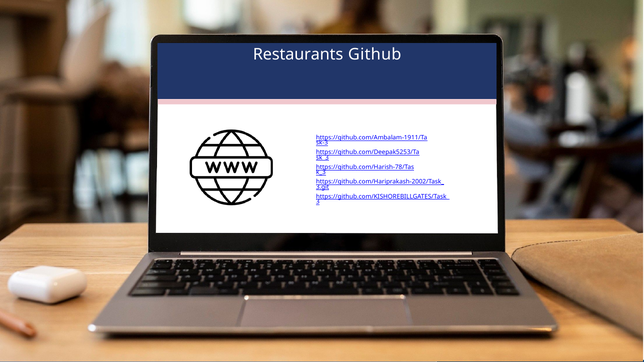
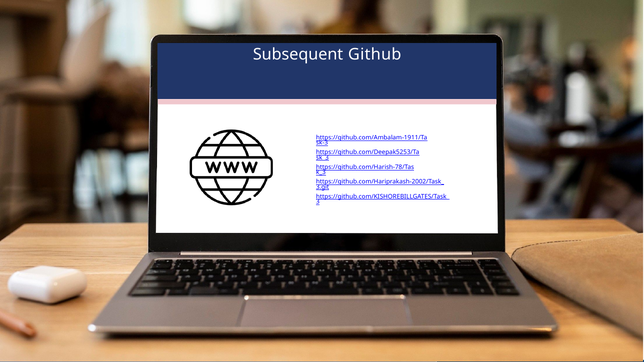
Restaurants: Restaurants -> Subsequent
